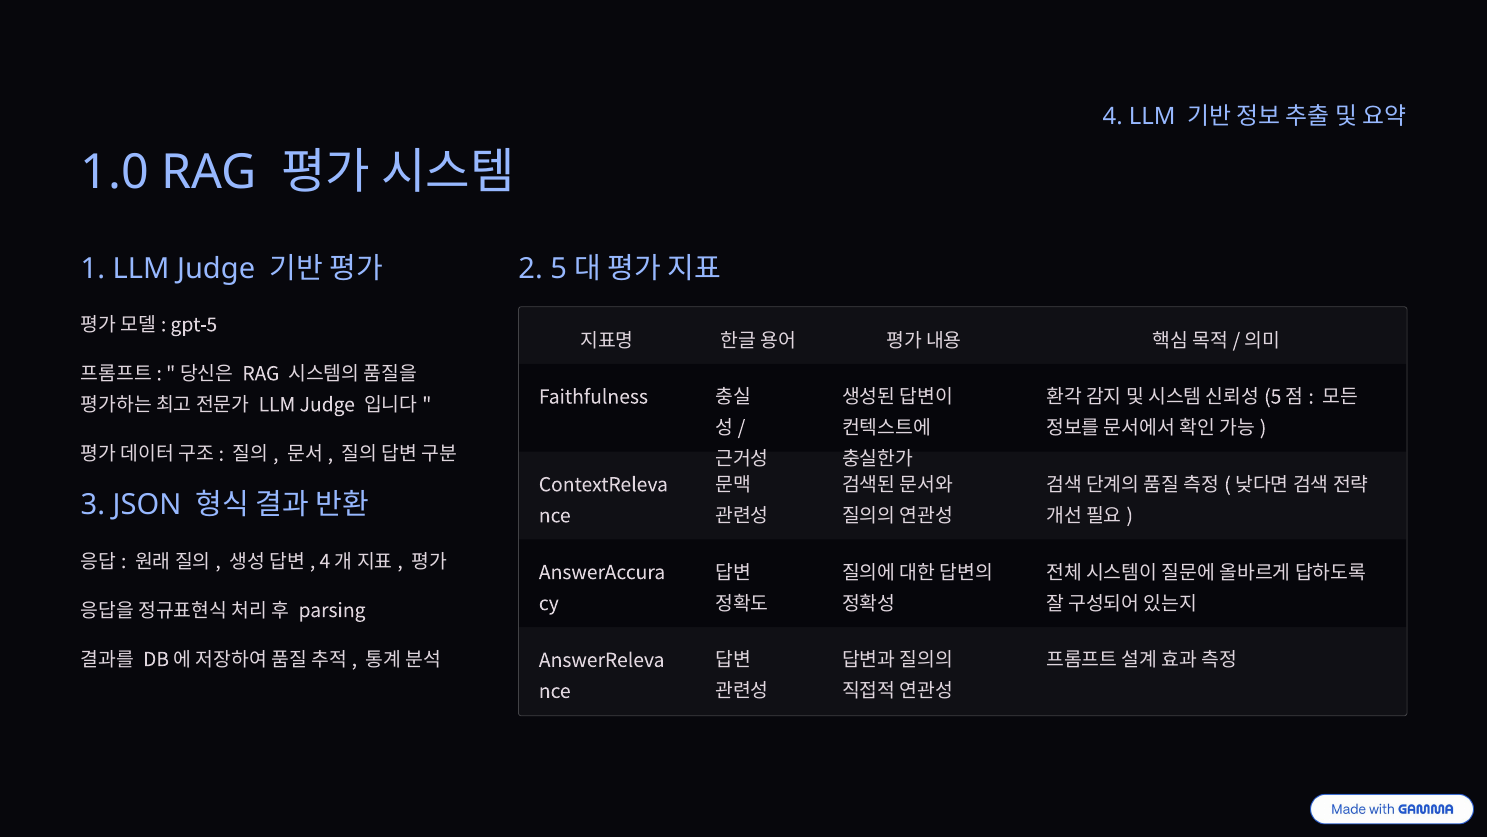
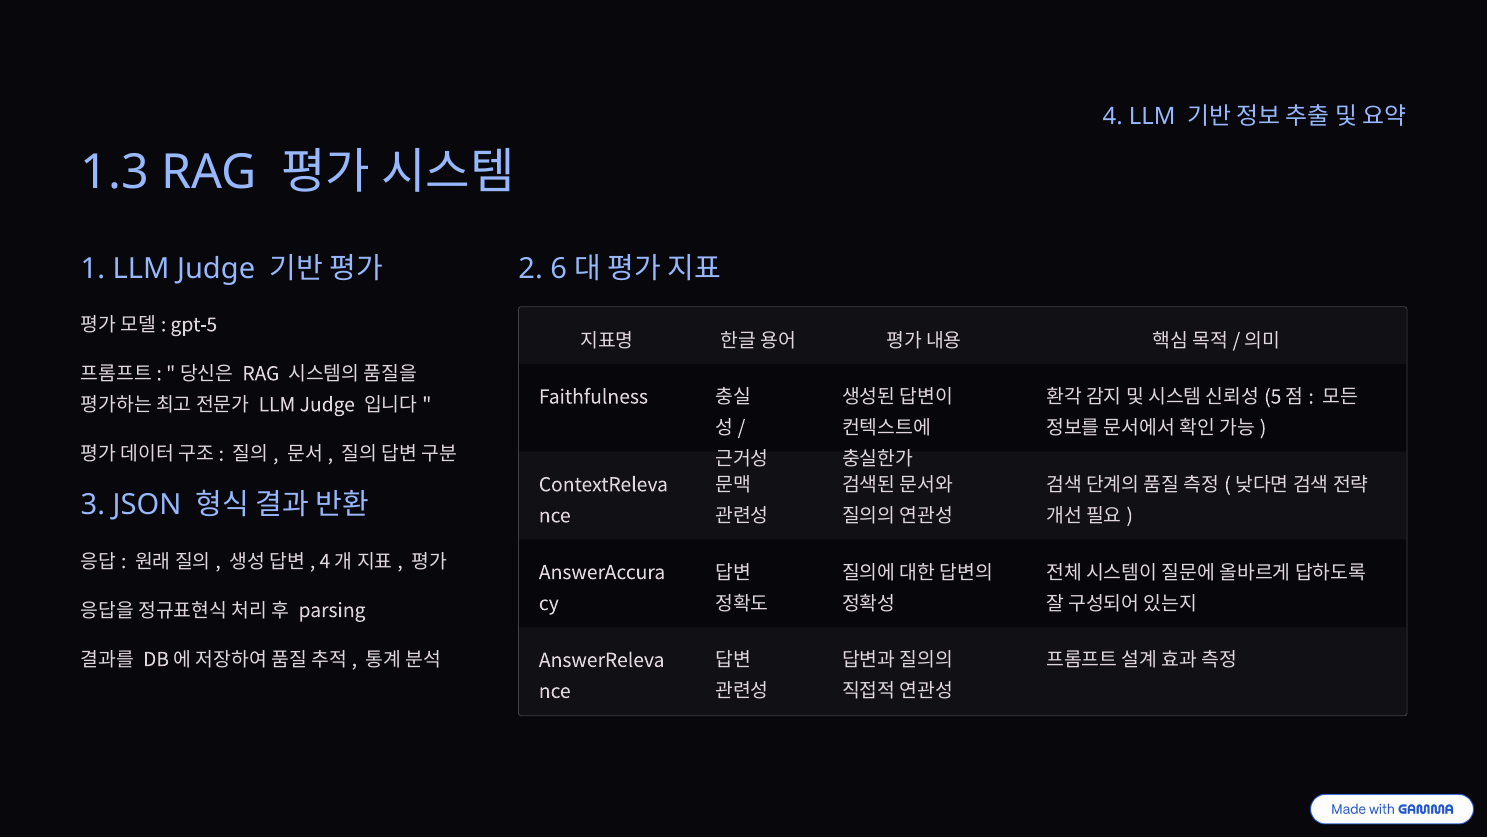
1.0: 1.0 -> 1.3
2 5: 5 -> 6
